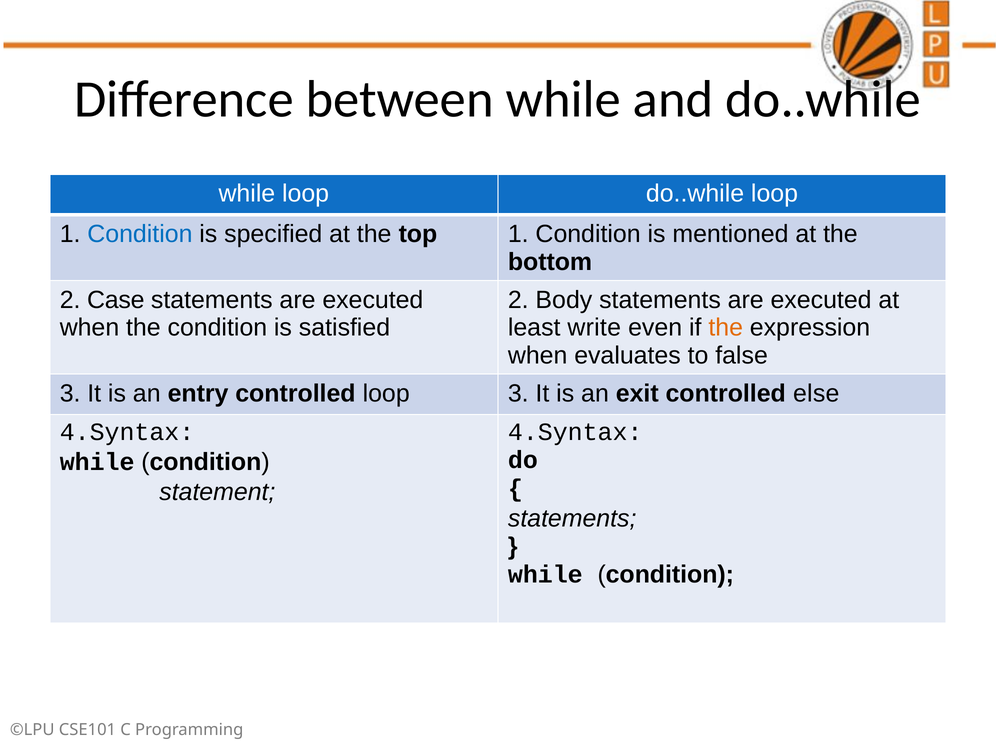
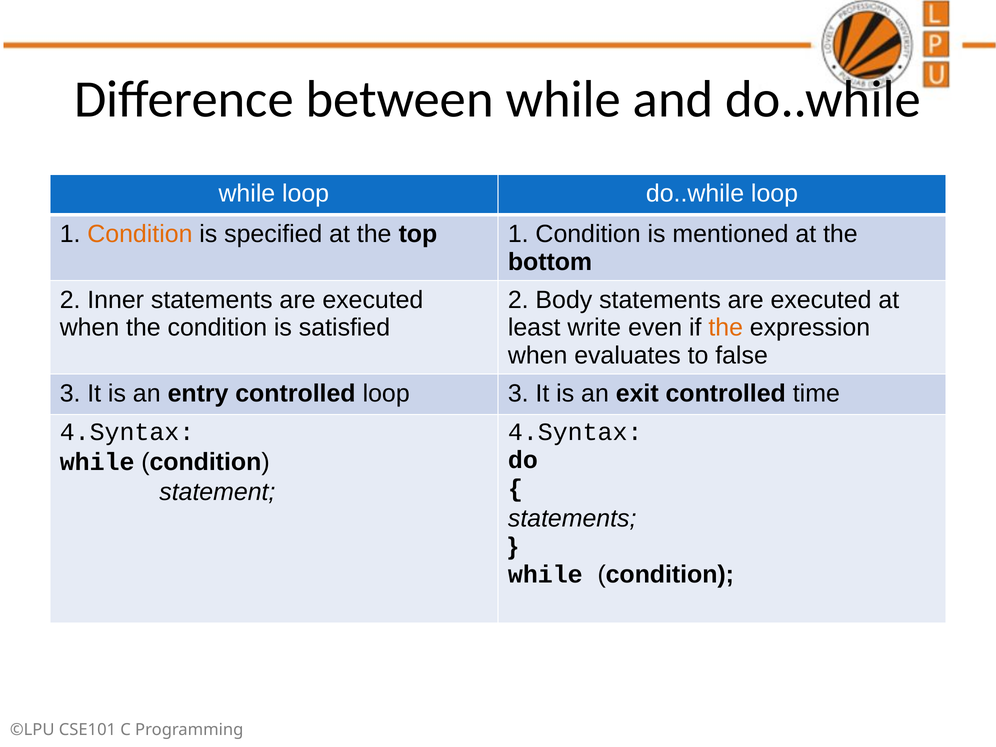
Condition at (140, 234) colour: blue -> orange
Case: Case -> Inner
else: else -> time
